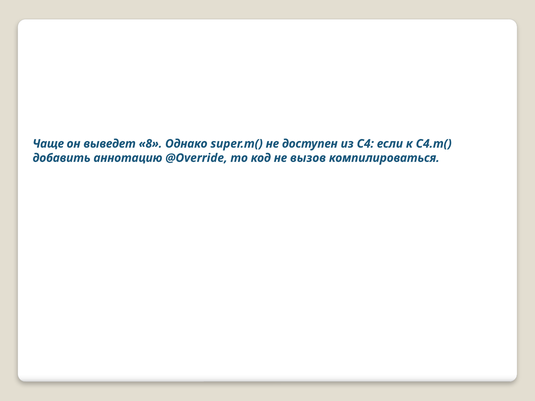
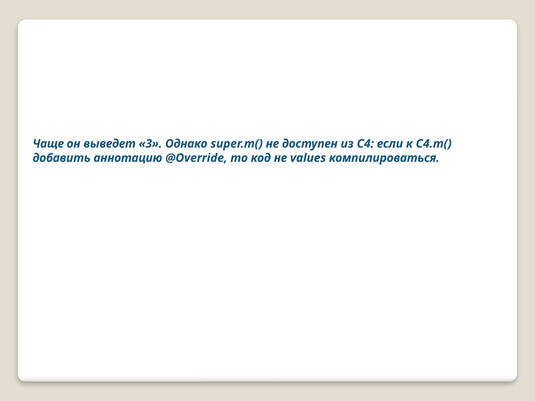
8: 8 -> 3
вызов: вызов -> values
